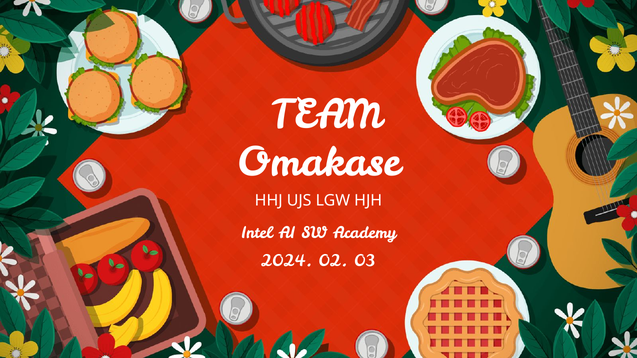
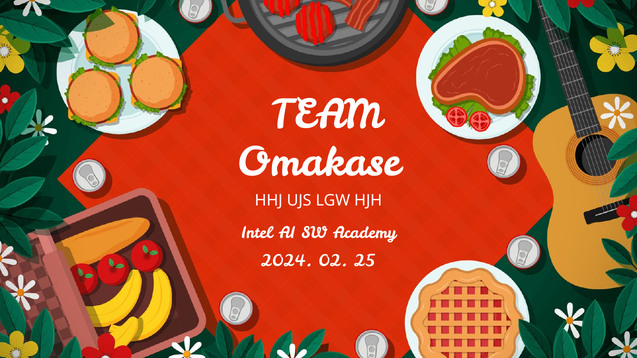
03: 03 -> 25
